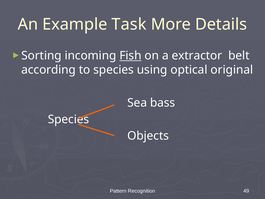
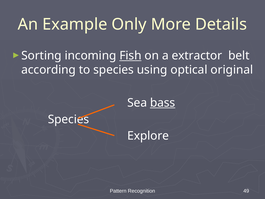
Task: Task -> Only
bass underline: none -> present
Objects: Objects -> Explore
